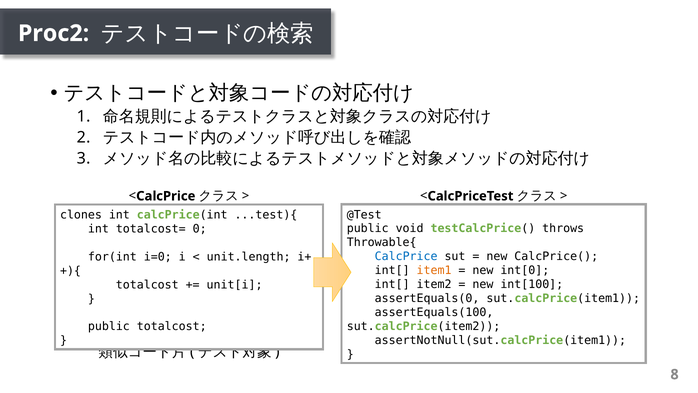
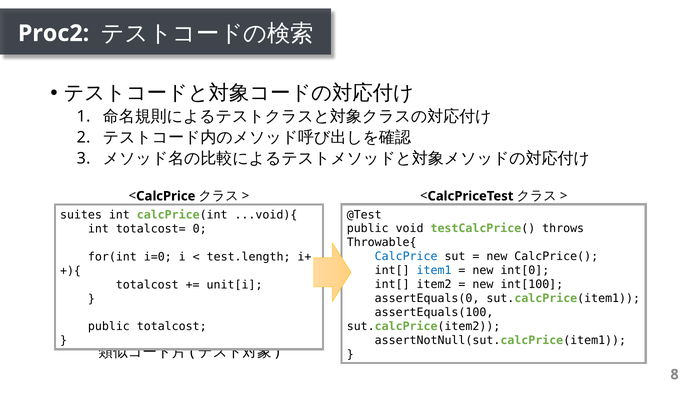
clones: clones -> suites
...test){: ...test){ -> ...void){
unit.length: unit.length -> test.length
item1 colour: orange -> blue
